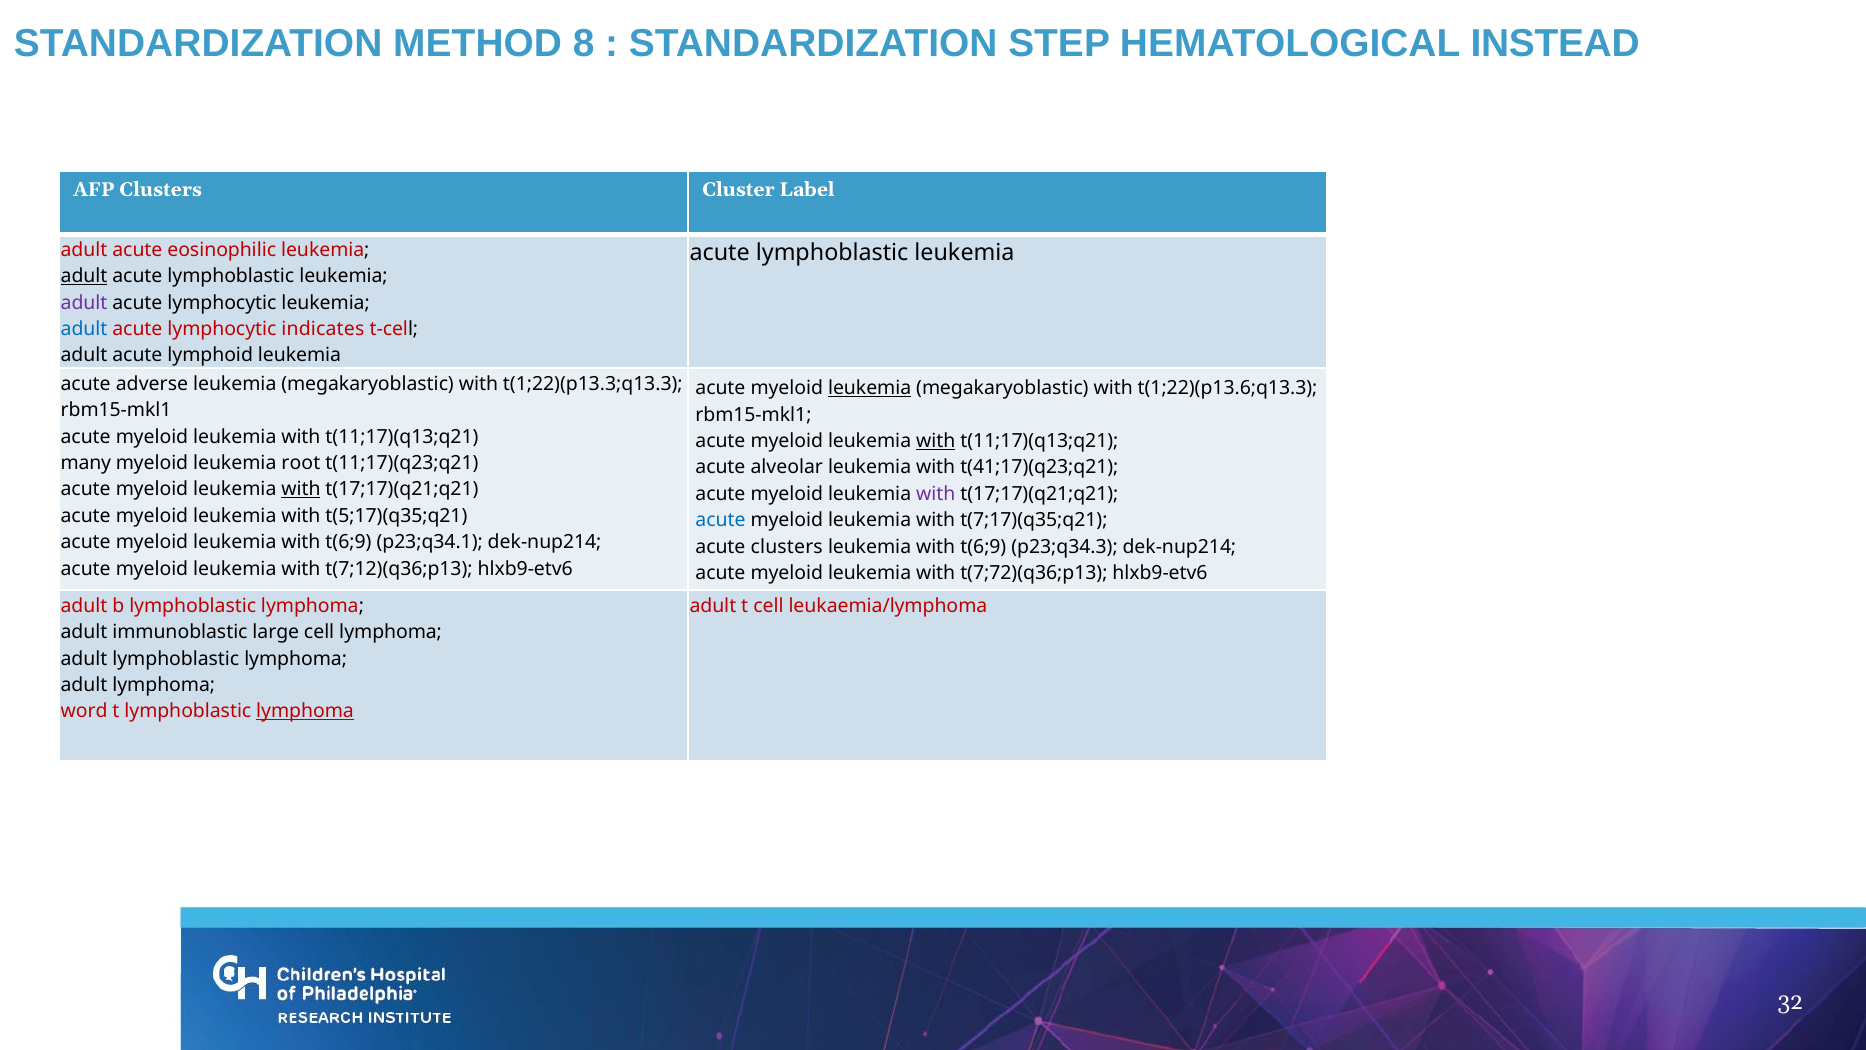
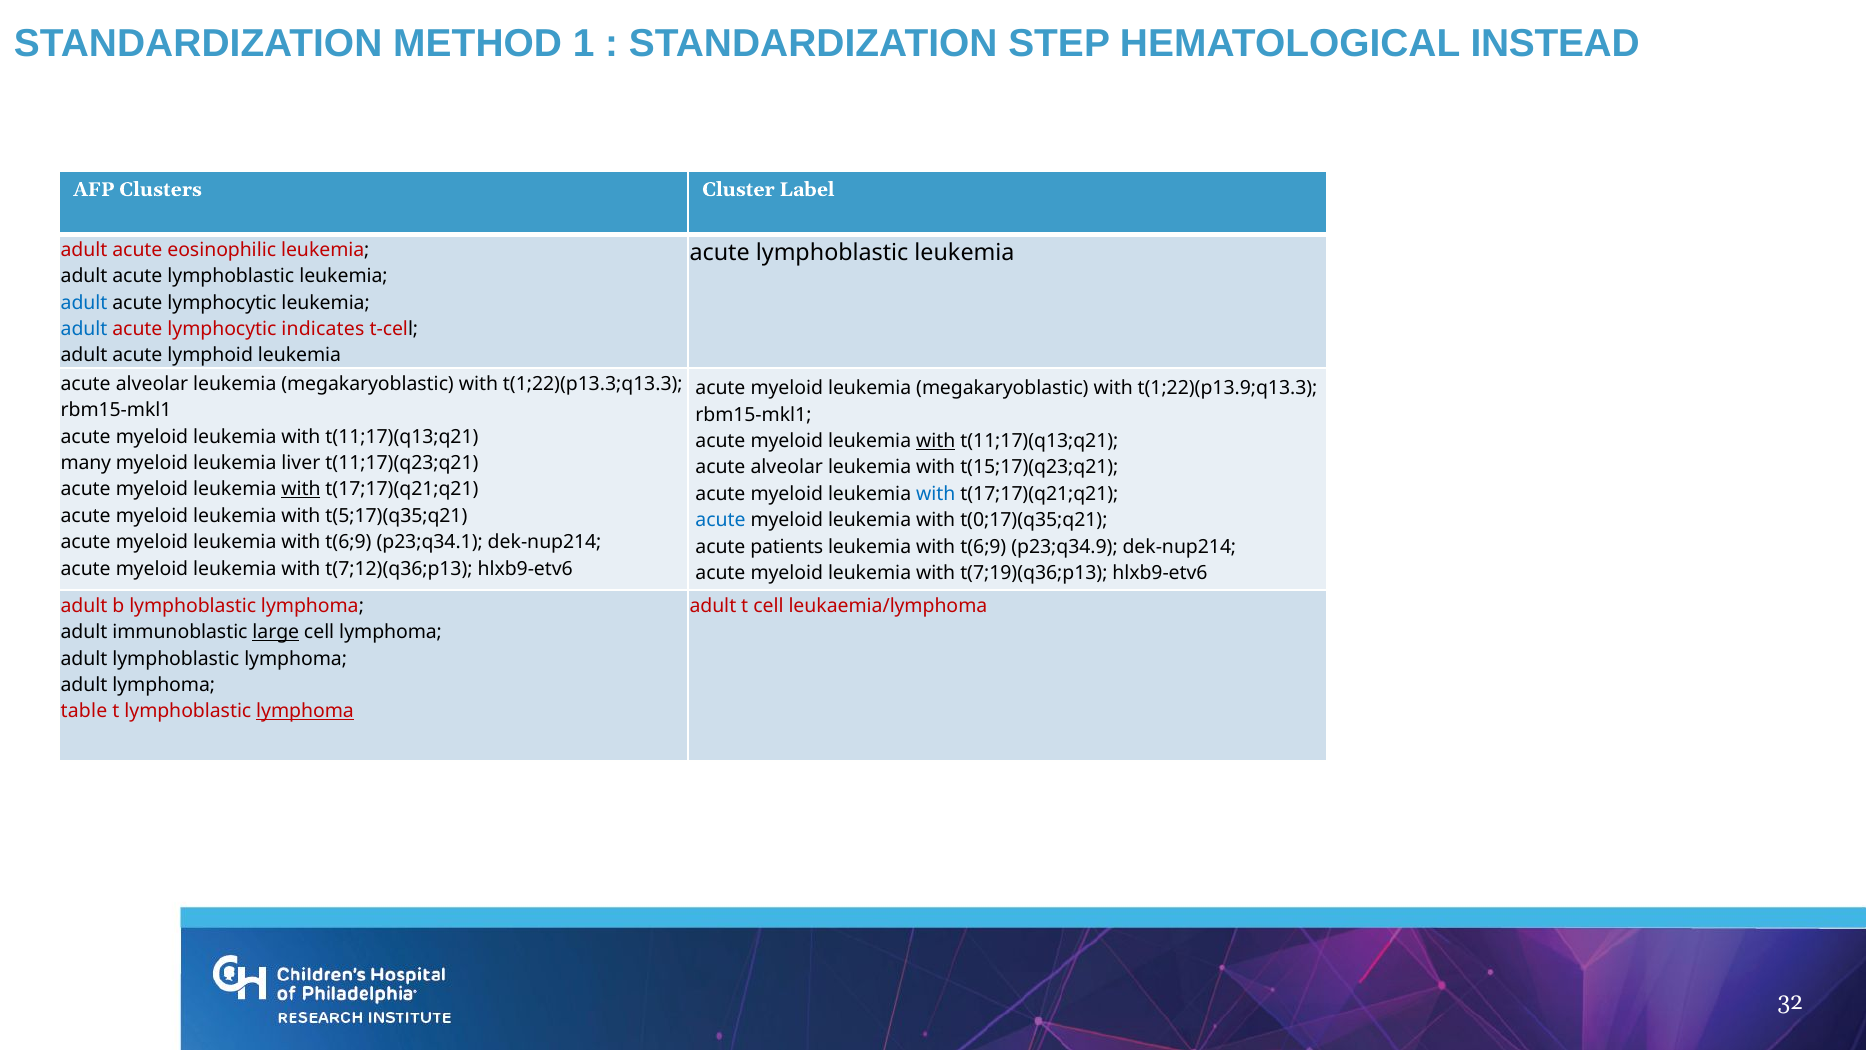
8: 8 -> 1
adult at (84, 276) underline: present -> none
adult at (84, 303) colour: purple -> blue
adverse at (152, 384): adverse -> alveolar
leukemia at (870, 388) underline: present -> none
t(1;22)(p13.6;q13.3: t(1;22)(p13.6;q13.3 -> t(1;22)(p13.9;q13.3
root: root -> liver
t(41;17)(q23;q21: t(41;17)(q23;q21 -> t(15;17)(q23;q21
with at (936, 494) colour: purple -> blue
t(7;17)(q35;q21: t(7;17)(q35;q21 -> t(0;17)(q35;q21
acute clusters: clusters -> patients
p23;q34.3: p23;q34.3 -> p23;q34.9
t(7;72)(q36;p13: t(7;72)(q36;p13 -> t(7;19)(q36;p13
large underline: none -> present
word: word -> table
